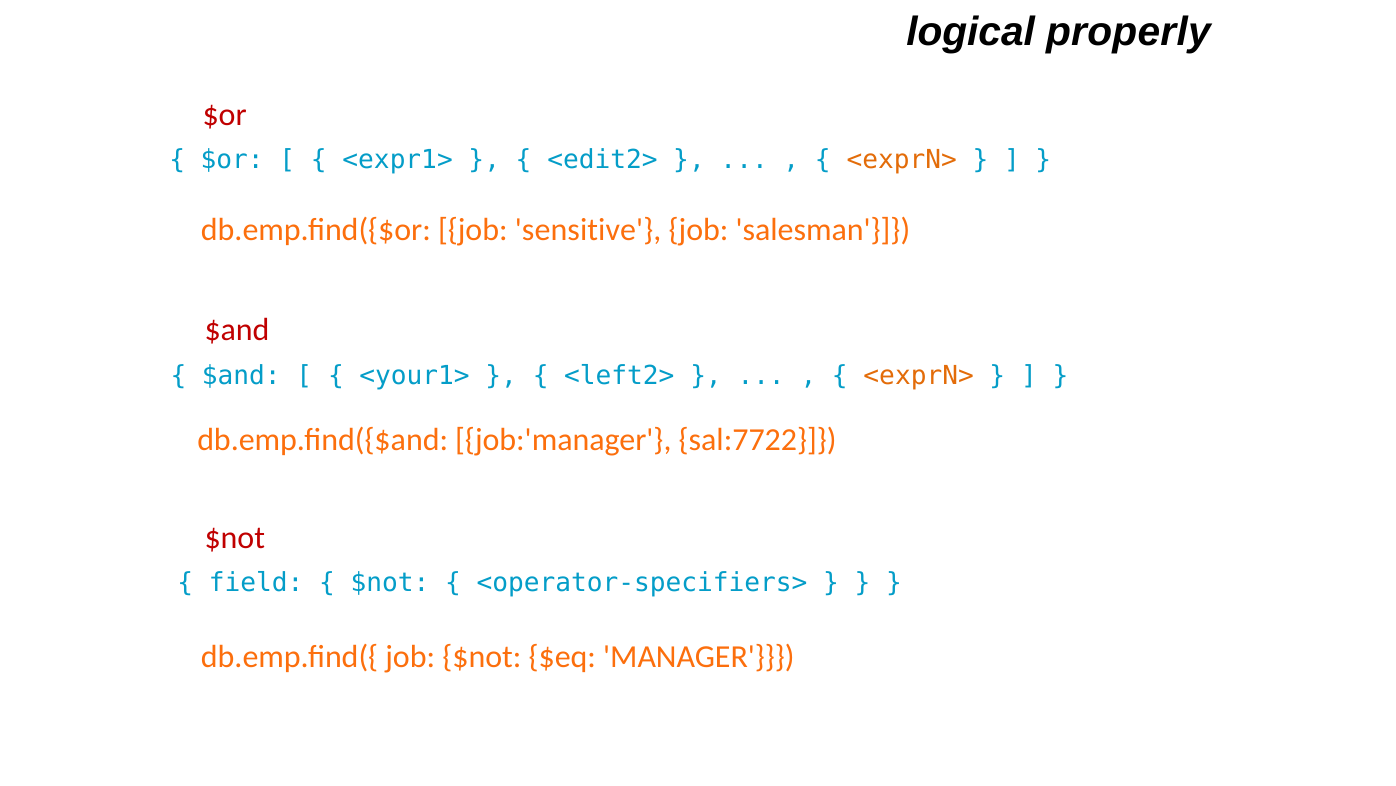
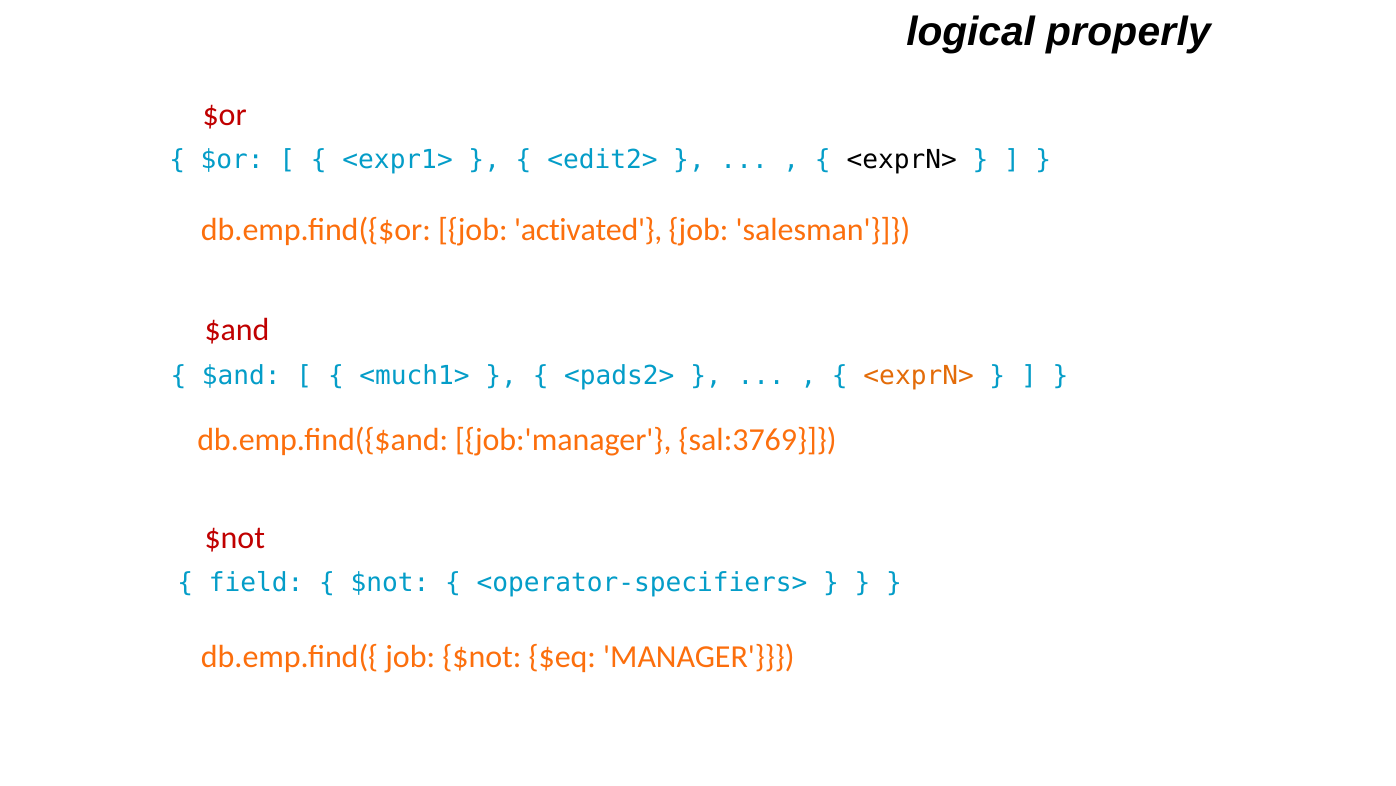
<exprN> at (902, 160) colour: orange -> black
sensitive: sensitive -> activated
<your1>: <your1> -> <much1>
<left2>: <left2> -> <pads2>
sal:7722: sal:7722 -> sal:3769
